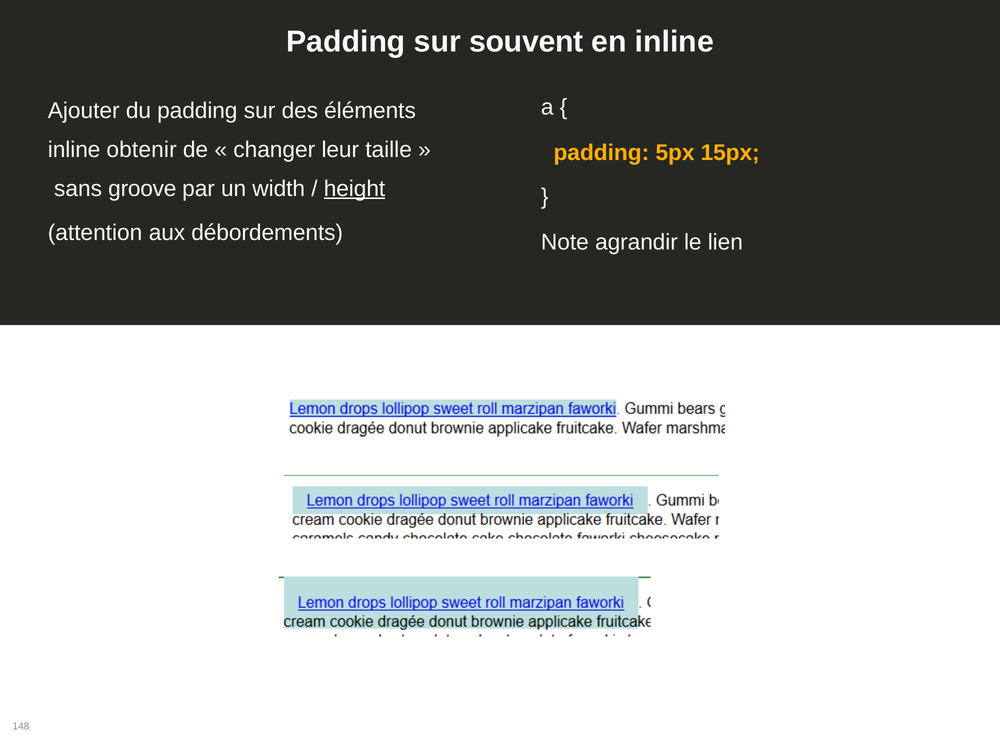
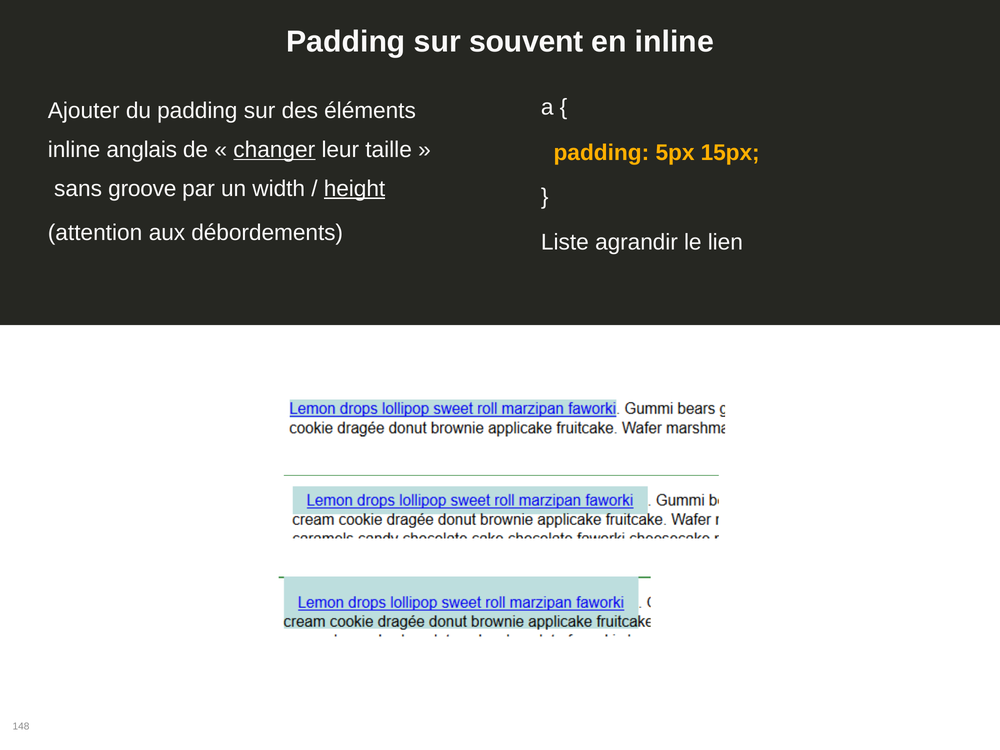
obtenir: obtenir -> anglais
changer underline: none -> present
Note: Note -> Liste
